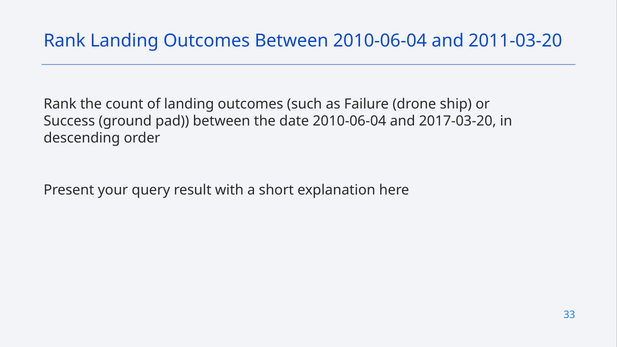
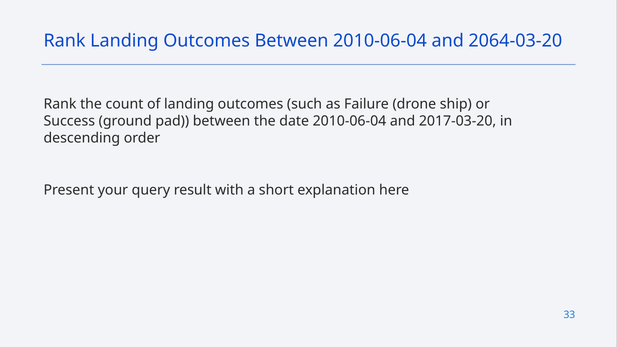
2011-03-20: 2011-03-20 -> 2064-03-20
